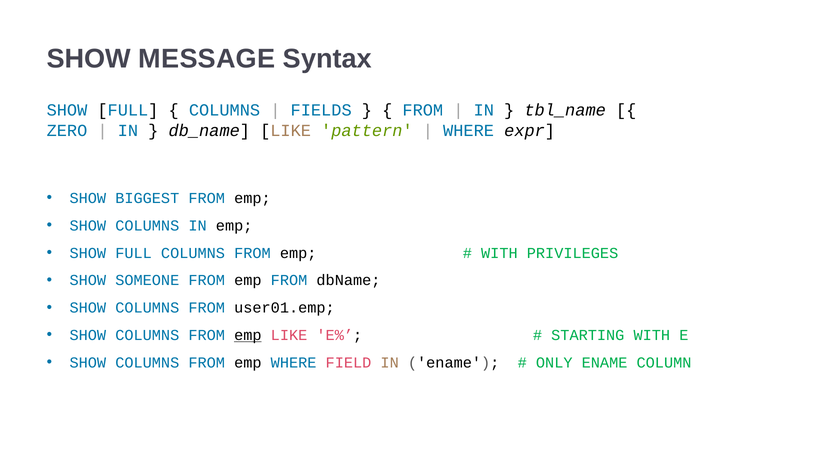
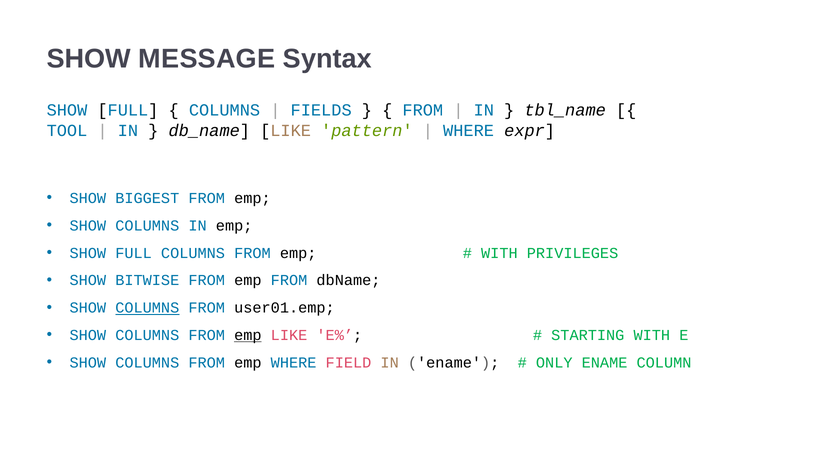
ZERO: ZERO -> TOOL
SOMEONE: SOMEONE -> BITWISE
COLUMNS at (147, 308) underline: none -> present
